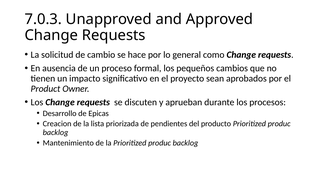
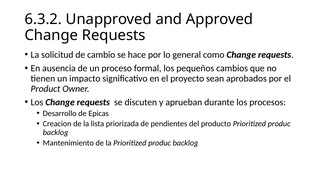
7.0.3: 7.0.3 -> 6.3.2
